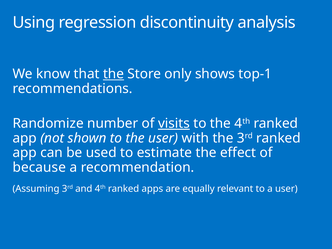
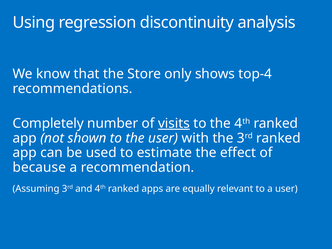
the at (113, 74) underline: present -> none
top-1: top-1 -> top-4
Randomize: Randomize -> Completely
